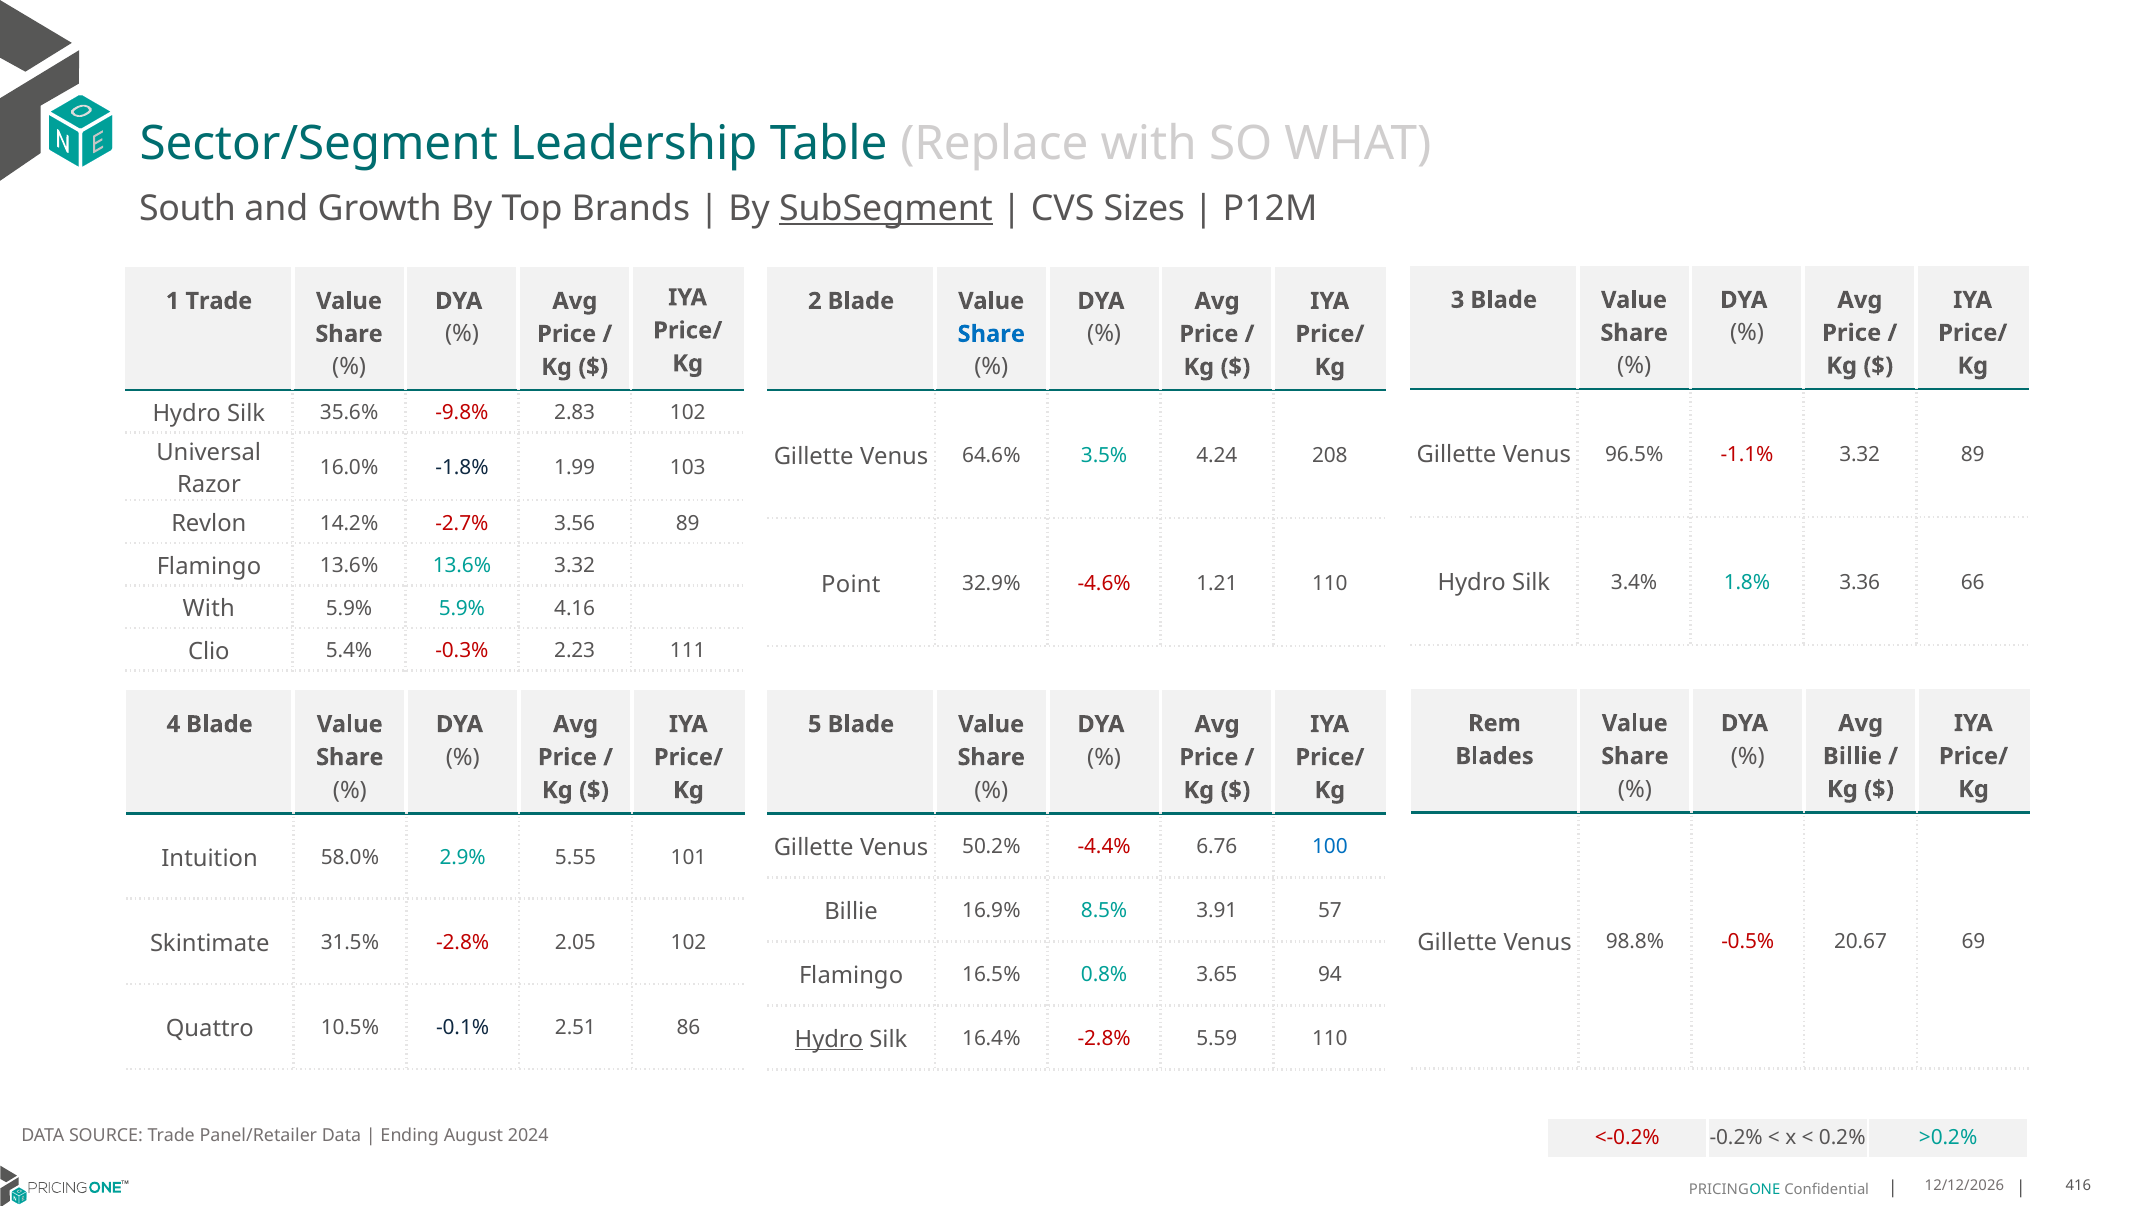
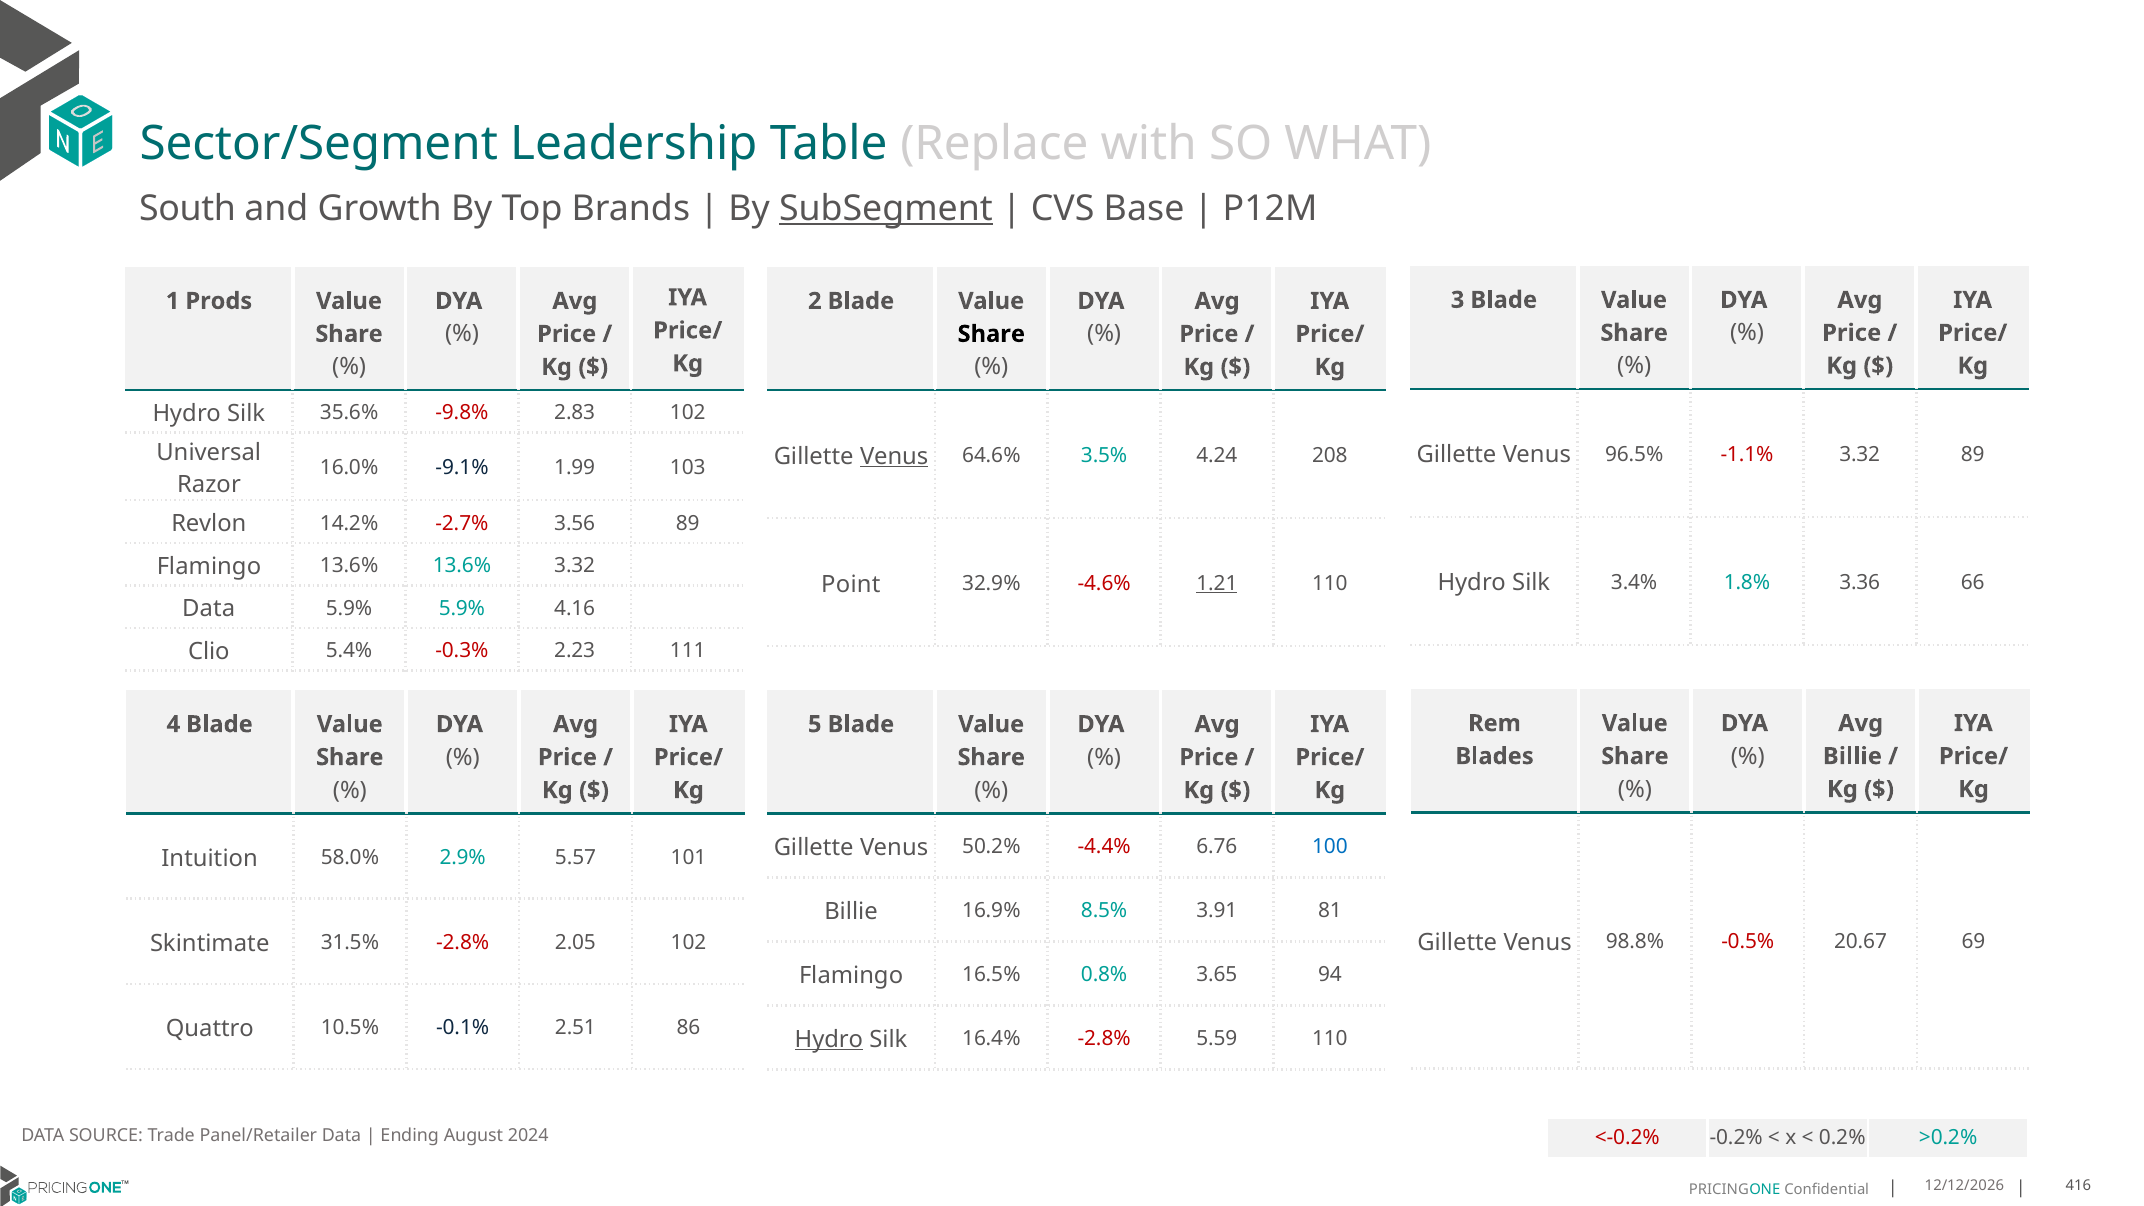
Sizes: Sizes -> Base
1 Trade: Trade -> Prods
Share at (991, 334) colour: blue -> black
Venus at (894, 456) underline: none -> present
-1.8%: -1.8% -> -9.1%
1.21 underline: none -> present
With at (209, 609): With -> Data
5.55: 5.55 -> 5.57
57: 57 -> 81
